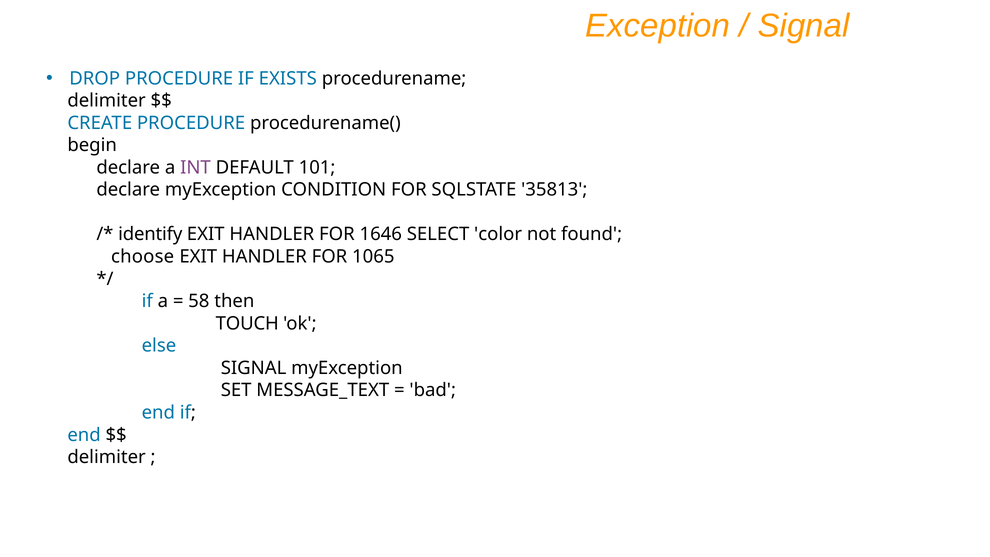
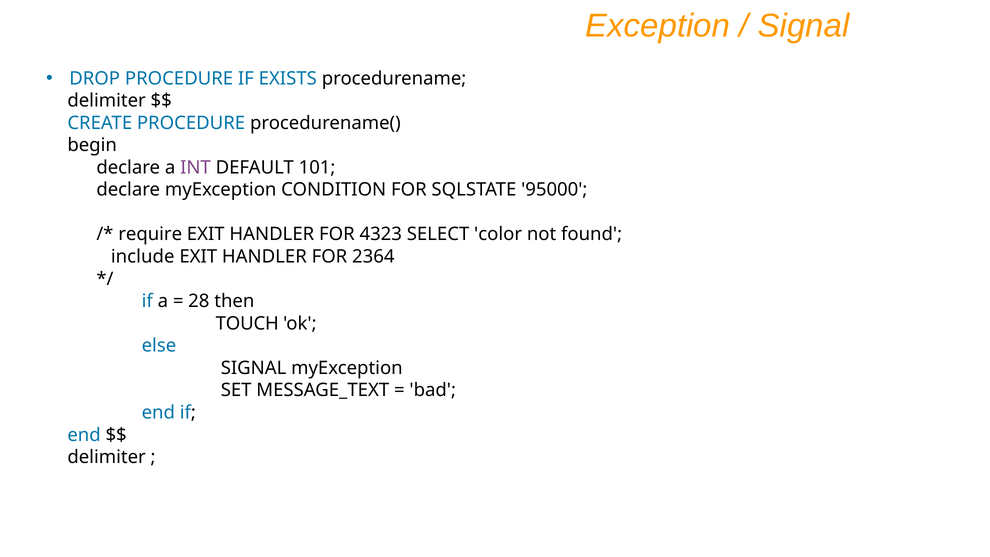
35813: 35813 -> 95000
identify: identify -> require
1646: 1646 -> 4323
choose: choose -> include
1065: 1065 -> 2364
58: 58 -> 28
